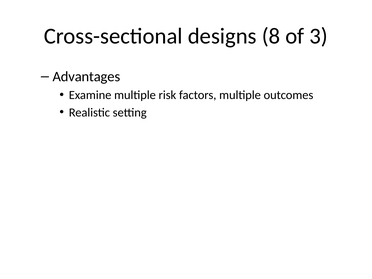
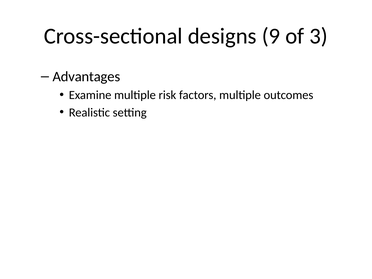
8: 8 -> 9
